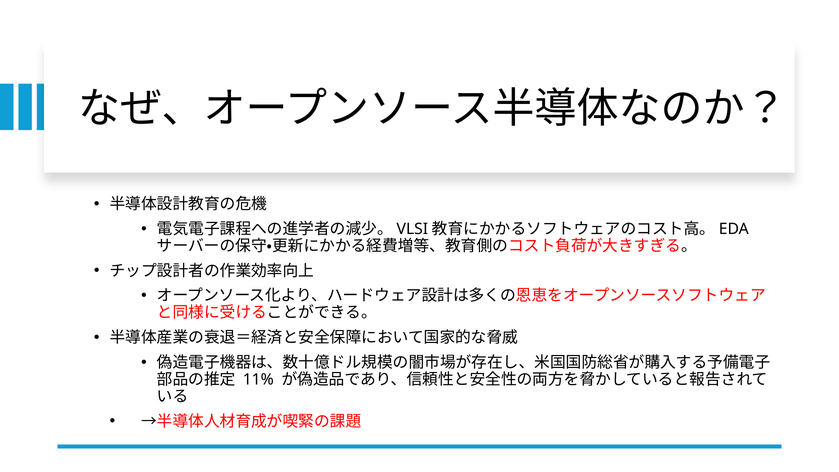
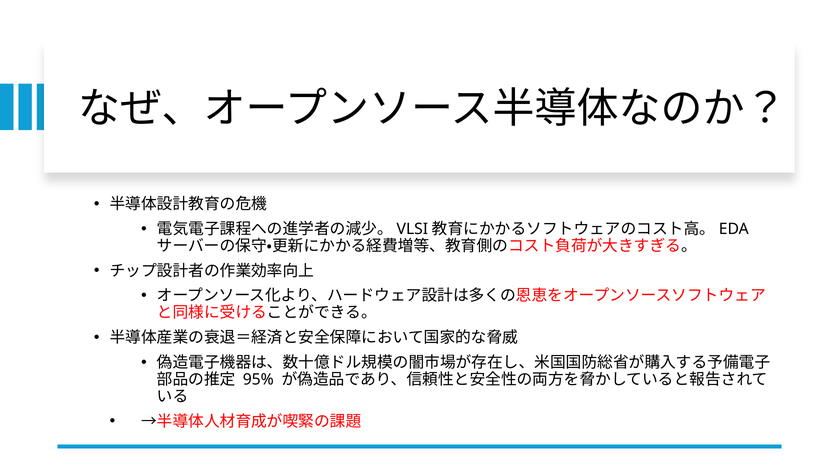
11%: 11% -> 95%
